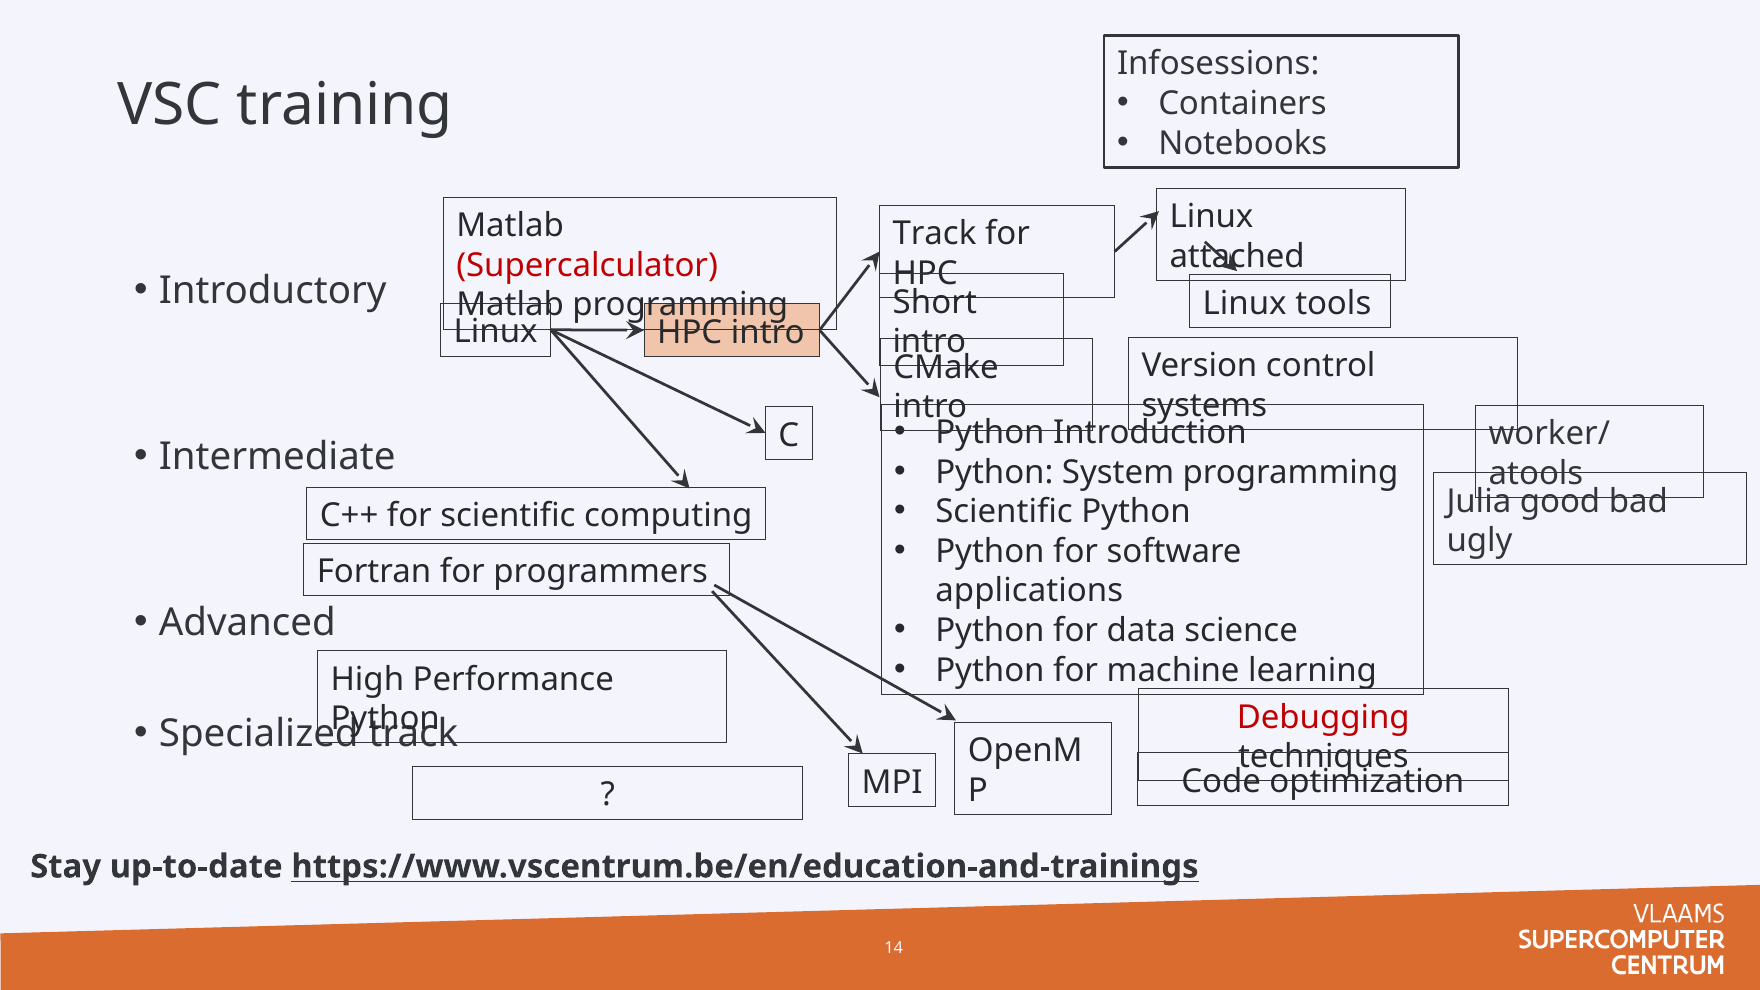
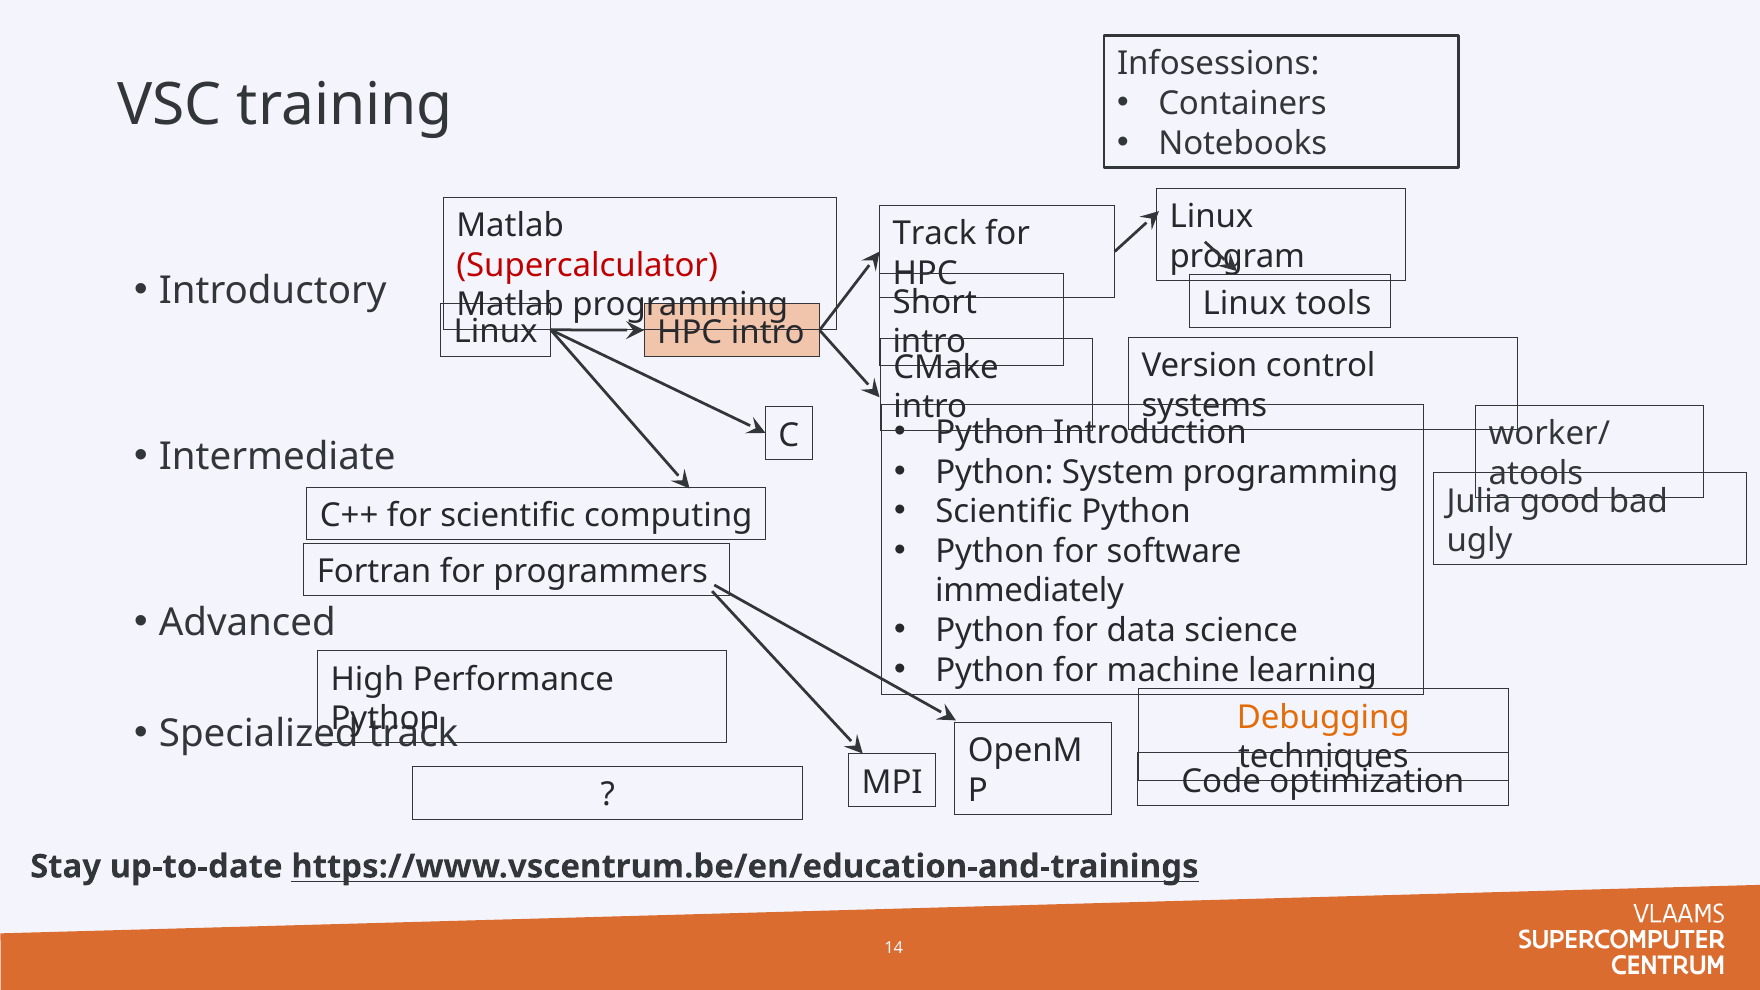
attached: attached -> program
applications: applications -> immediately
Debugging colour: red -> orange
